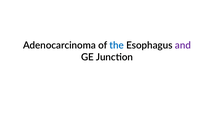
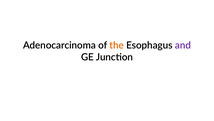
the colour: blue -> orange
